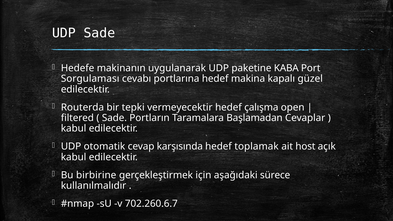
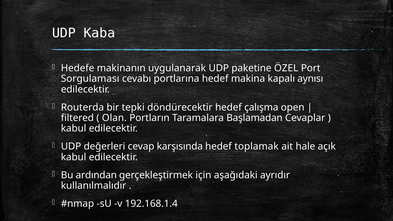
UDP Sade: Sade -> Kaba
KABA: KABA -> ÖZEL
güzel: güzel -> aynısı
vermeyecektir: vermeyecektir -> döndürecektir
Sade at (114, 118): Sade -> Olan
otomatik: otomatik -> değerleri
host: host -> hale
birbirine: birbirine -> ardından
sürece: sürece -> ayrıdır
702.260.6.7: 702.260.6.7 -> 192.168.1.4
